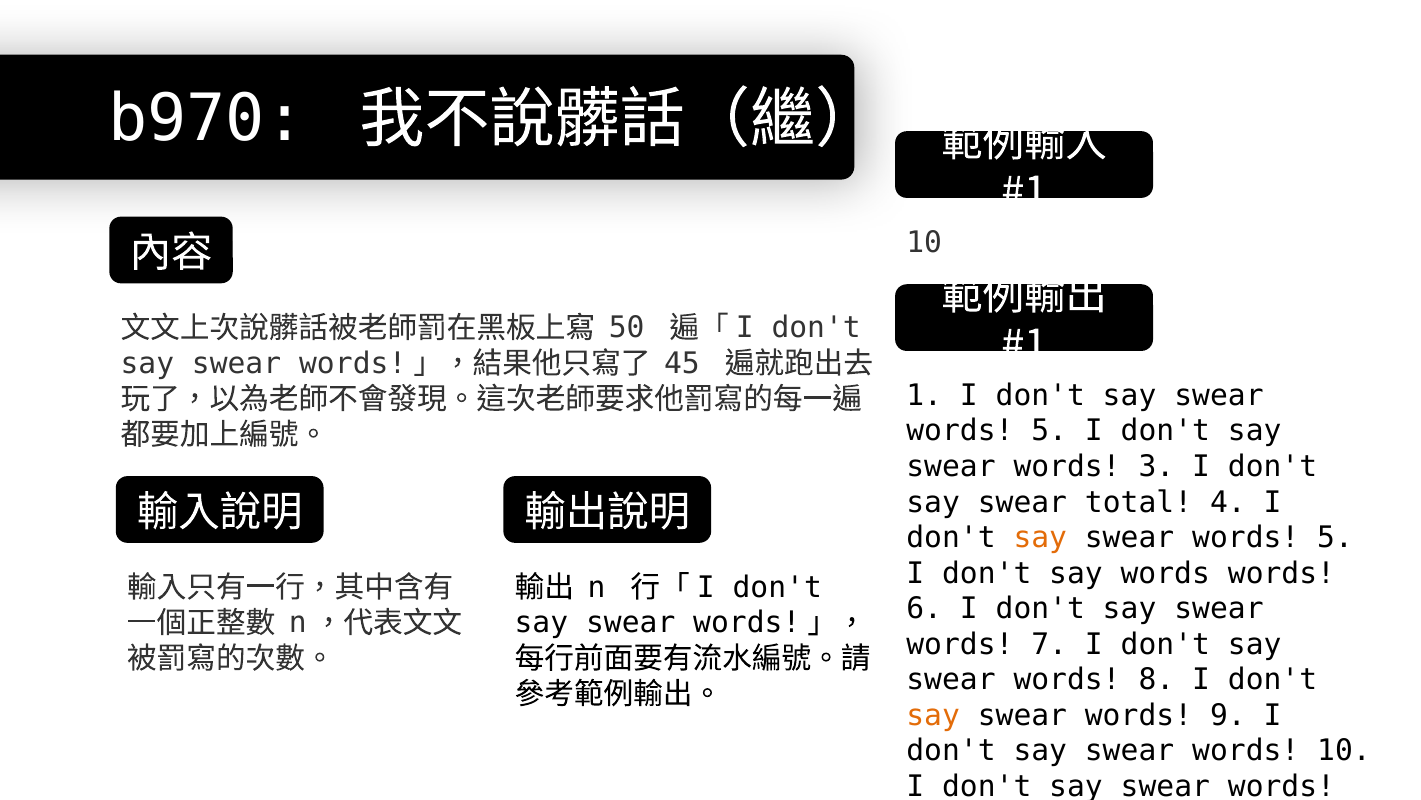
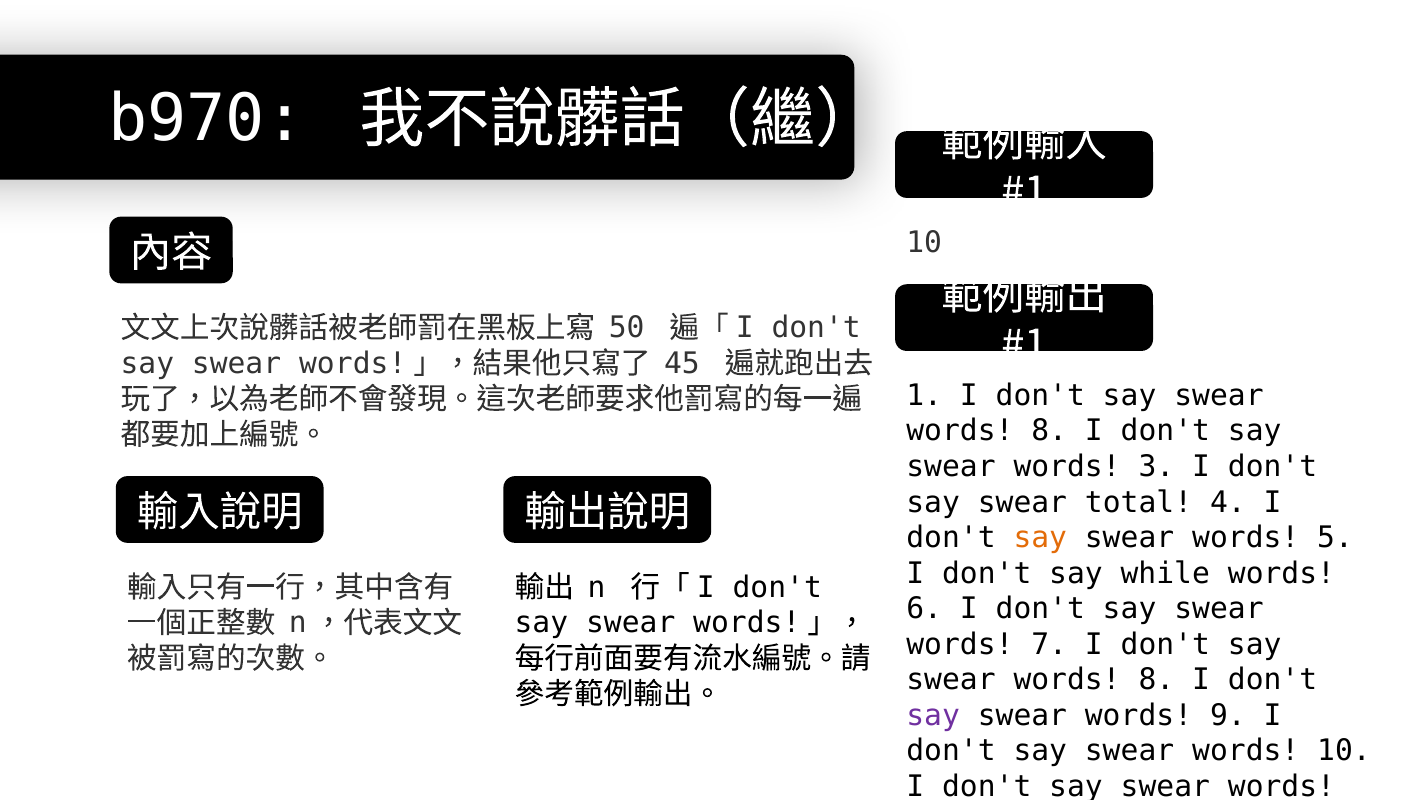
5 at (1049, 431): 5 -> 8
say words: words -> while
say at (933, 715) colour: orange -> purple
